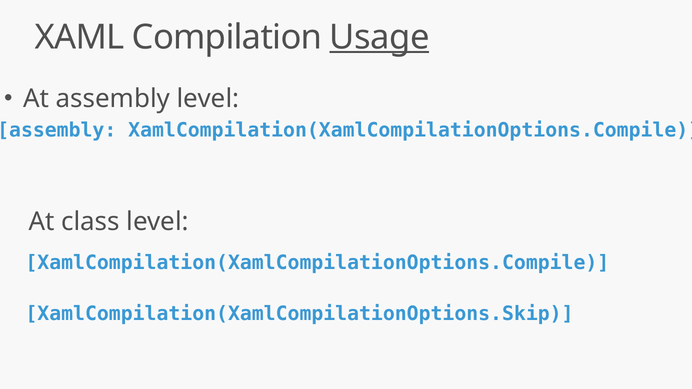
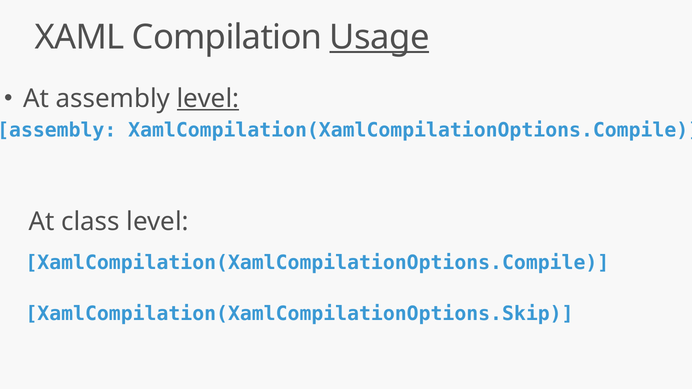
level at (208, 99) underline: none -> present
